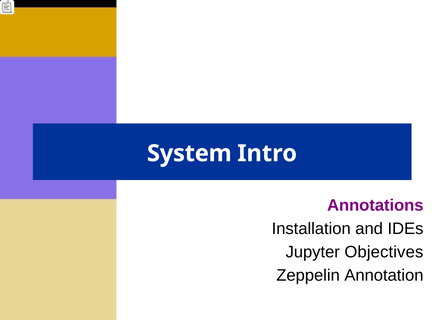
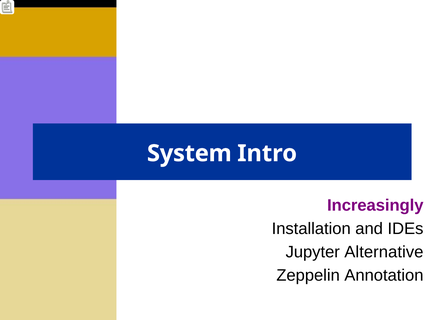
Annotations: Annotations -> Increasingly
Objectives: Objectives -> Alternative
